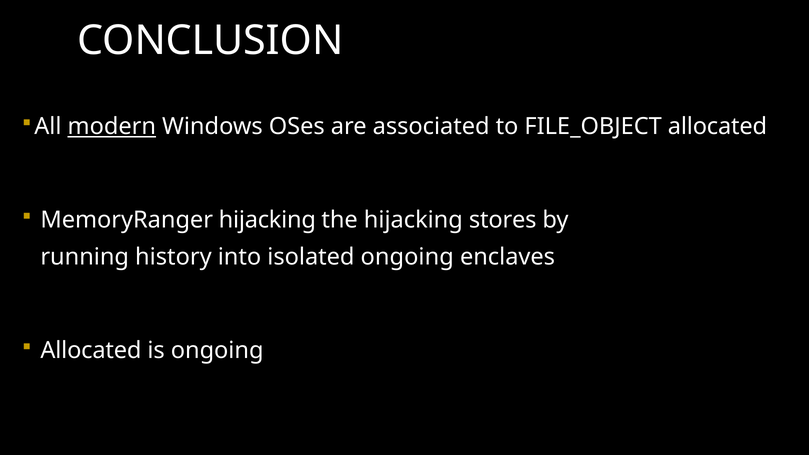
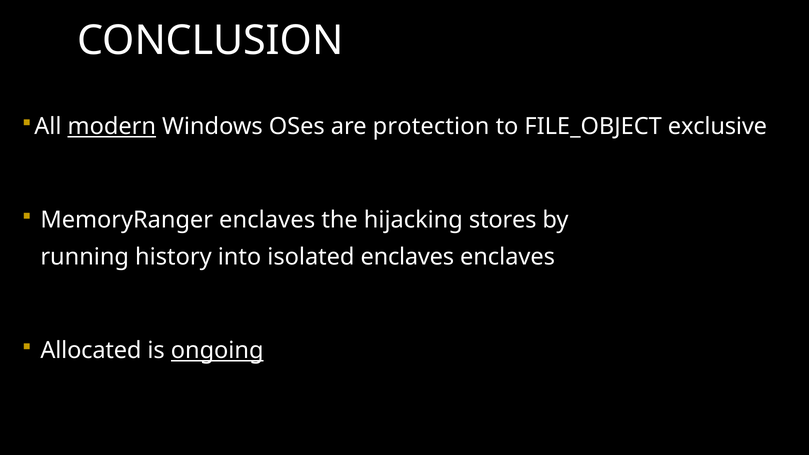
associated: associated -> protection
FILE_OBJECT allocated: allocated -> exclusive
MemoryRanger hijacking: hijacking -> enclaves
isolated ongoing: ongoing -> enclaves
ongoing at (217, 350) underline: none -> present
